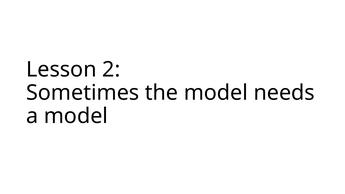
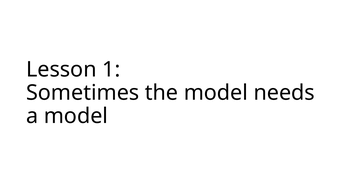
2: 2 -> 1
